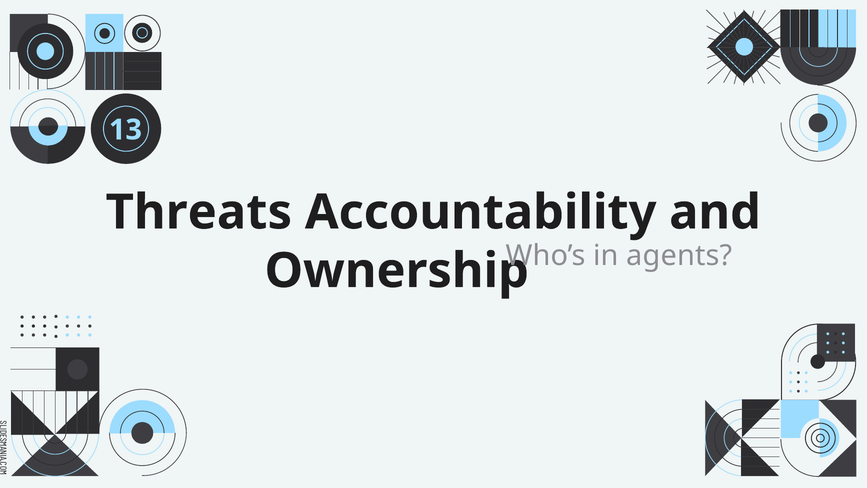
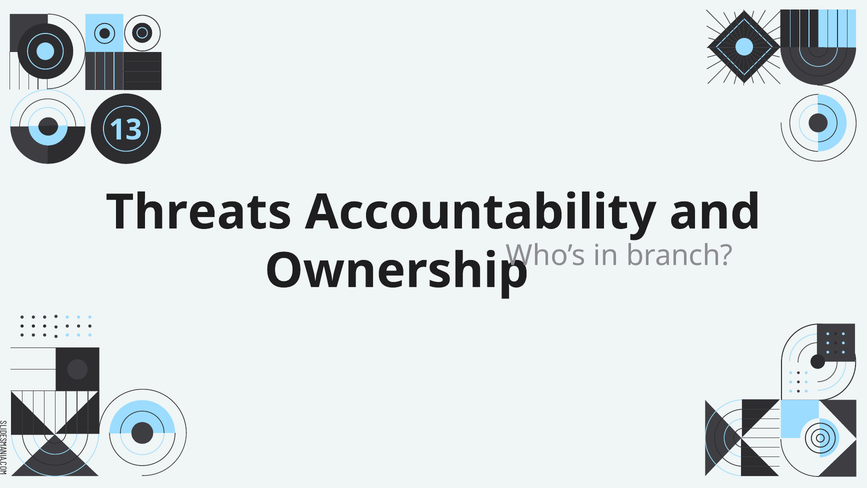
agents: agents -> branch
